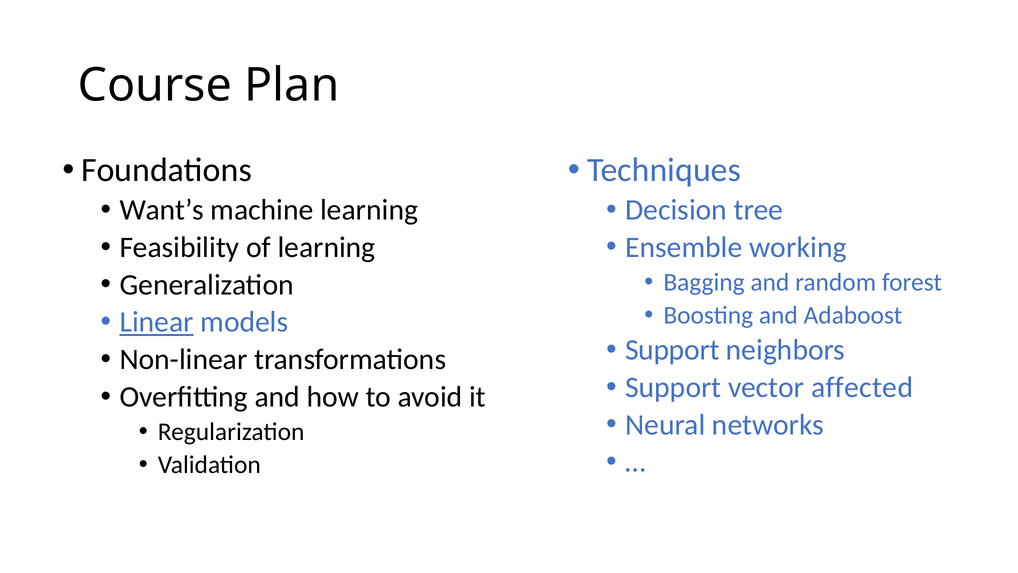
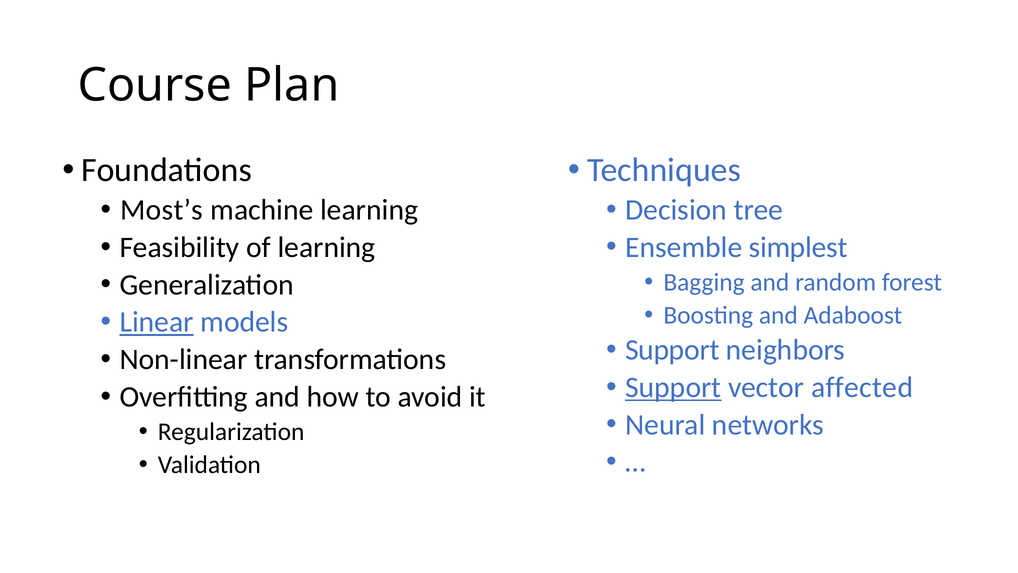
Want’s: Want’s -> Most’s
working: working -> simplest
Support at (673, 387) underline: none -> present
